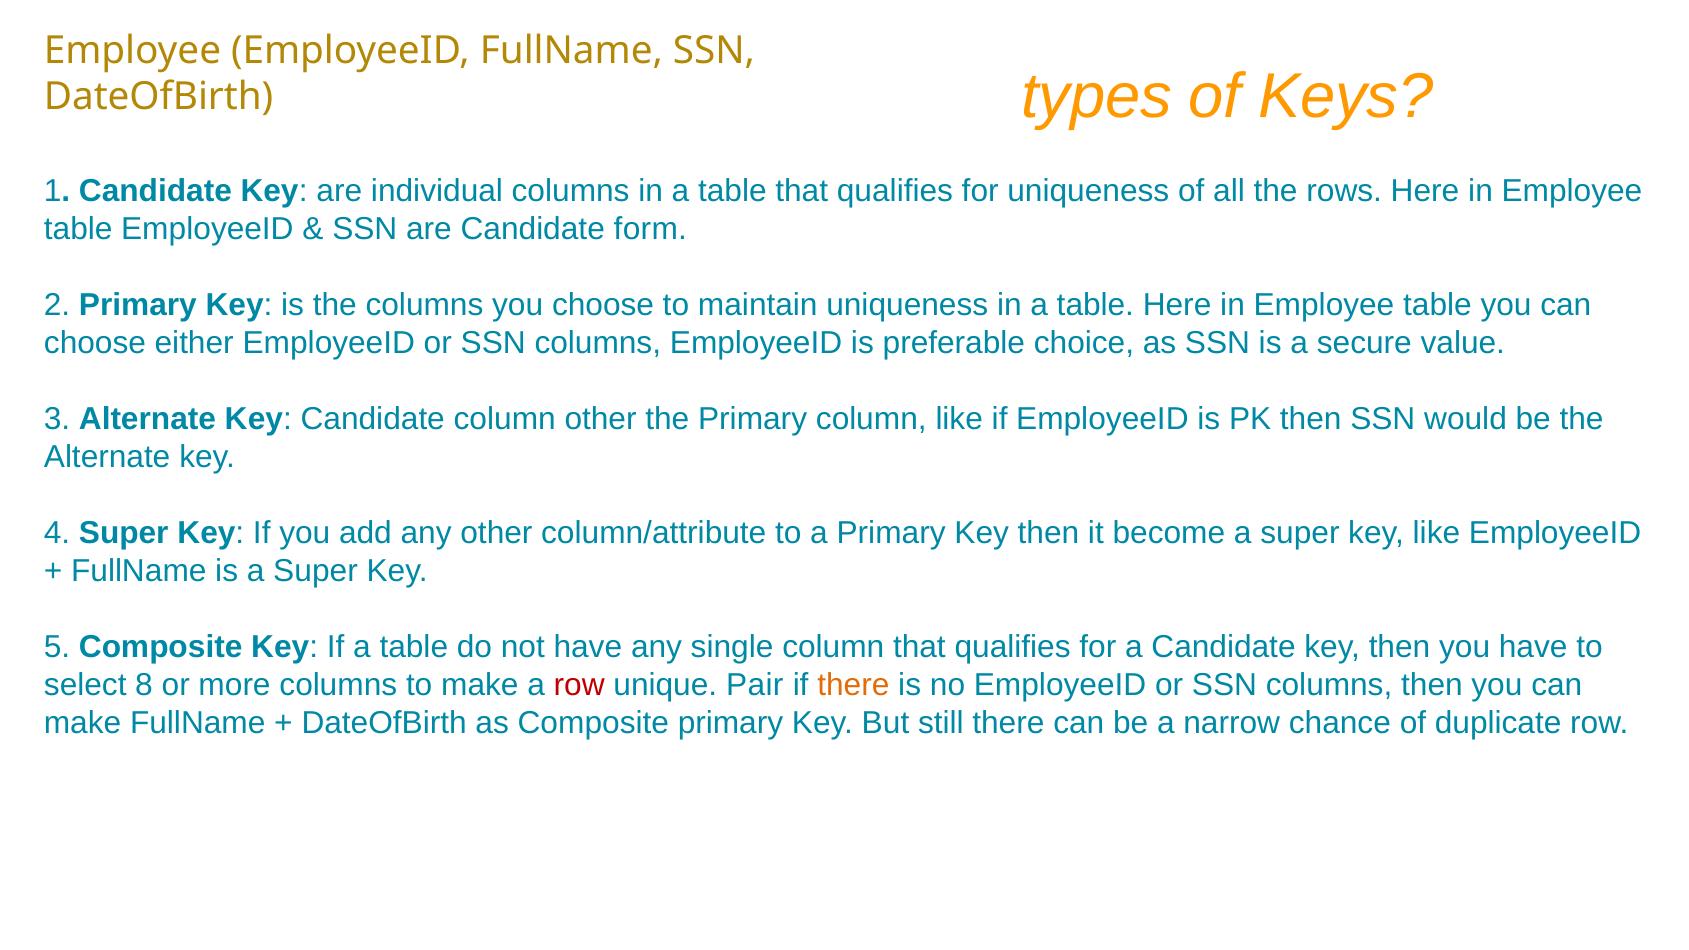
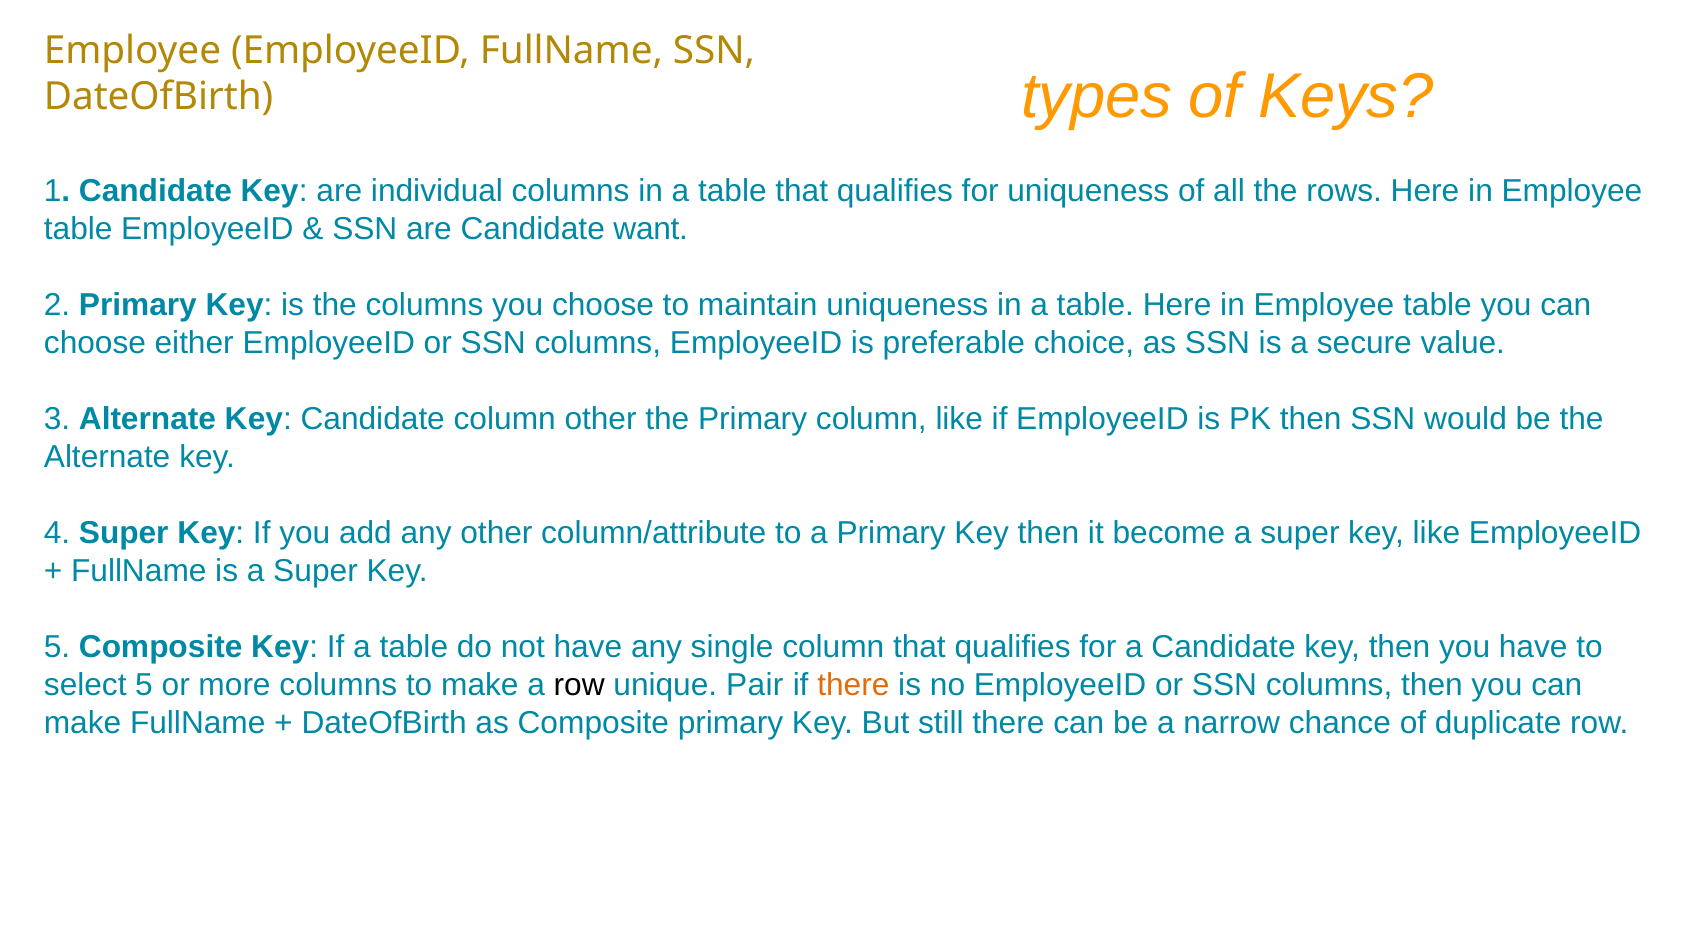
form: form -> want
select 8: 8 -> 5
row at (579, 685) colour: red -> black
